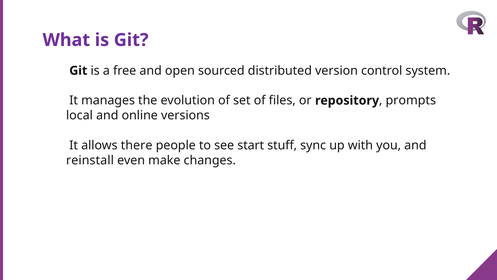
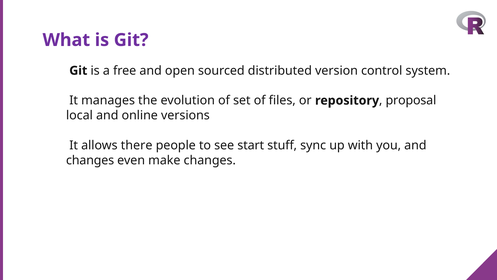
prompts: prompts -> proposal
reinstall at (90, 160): reinstall -> changes
